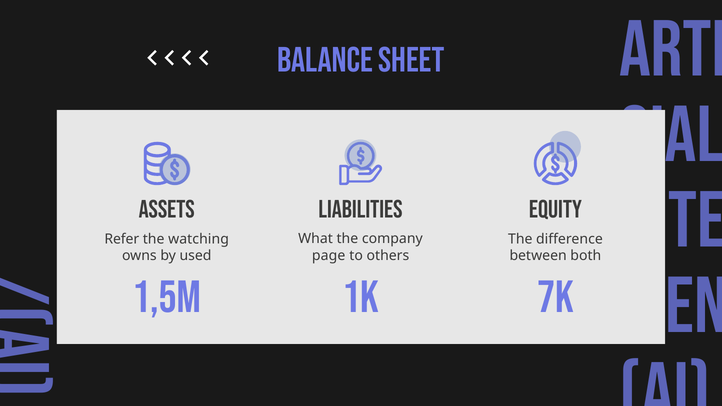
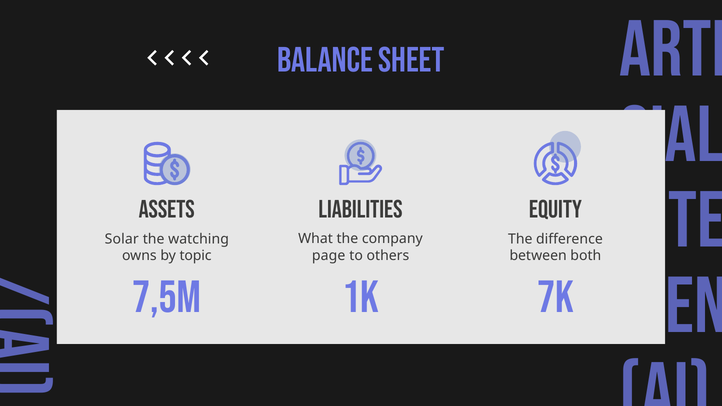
Refer: Refer -> Solar
used: used -> topic
1,5M: 1,5M -> 7,5M
